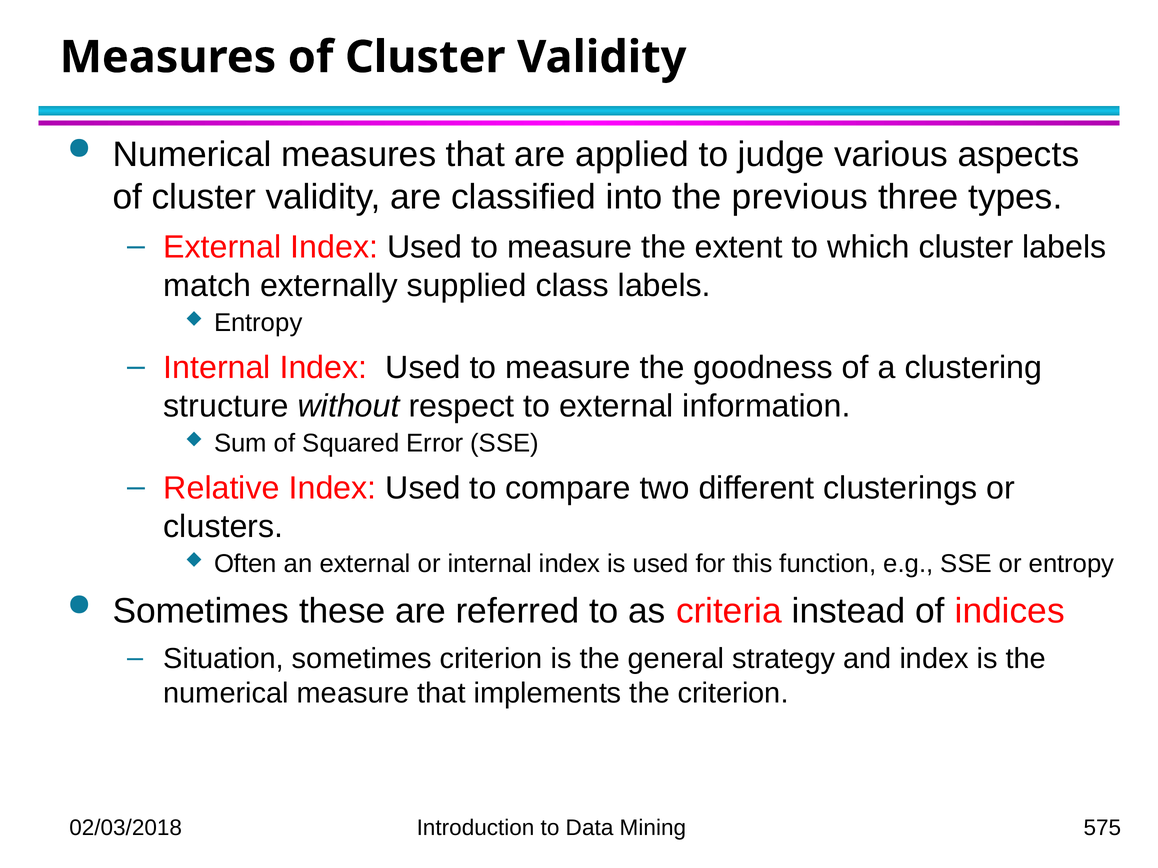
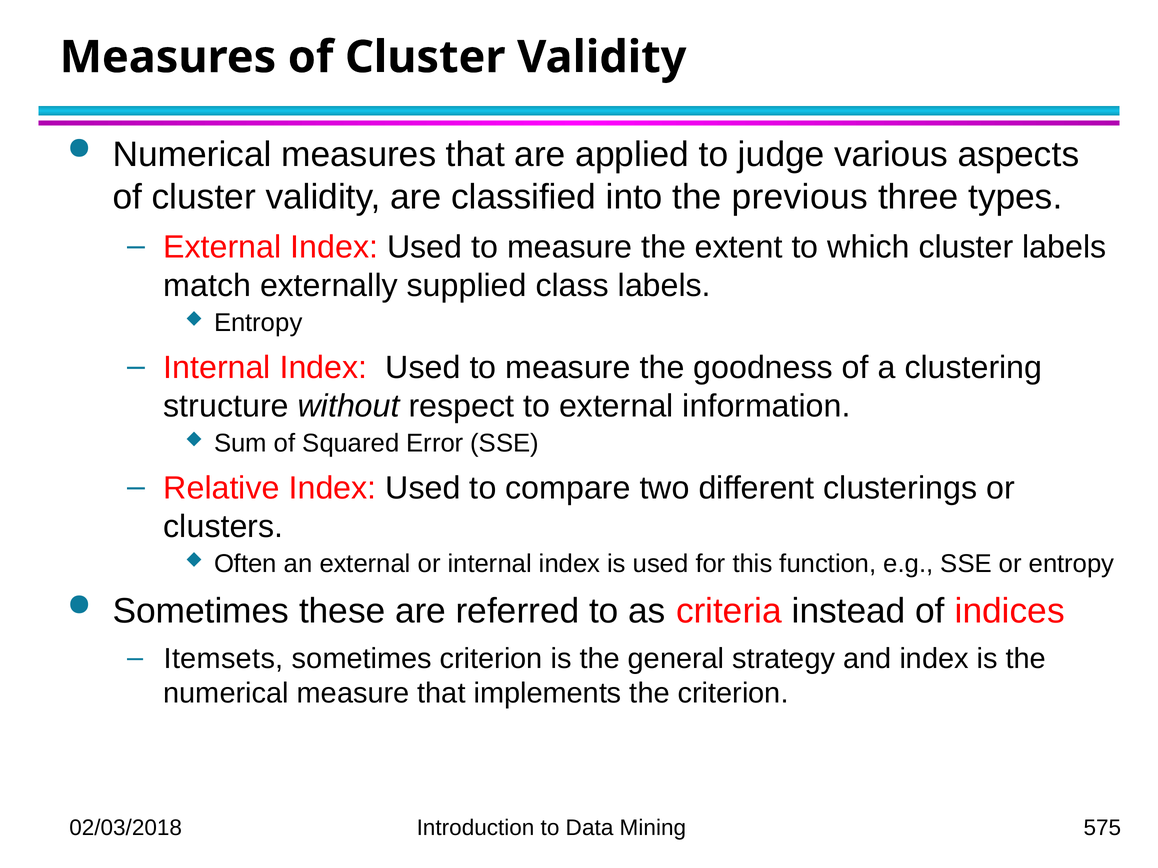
Situation: Situation -> Itemsets
